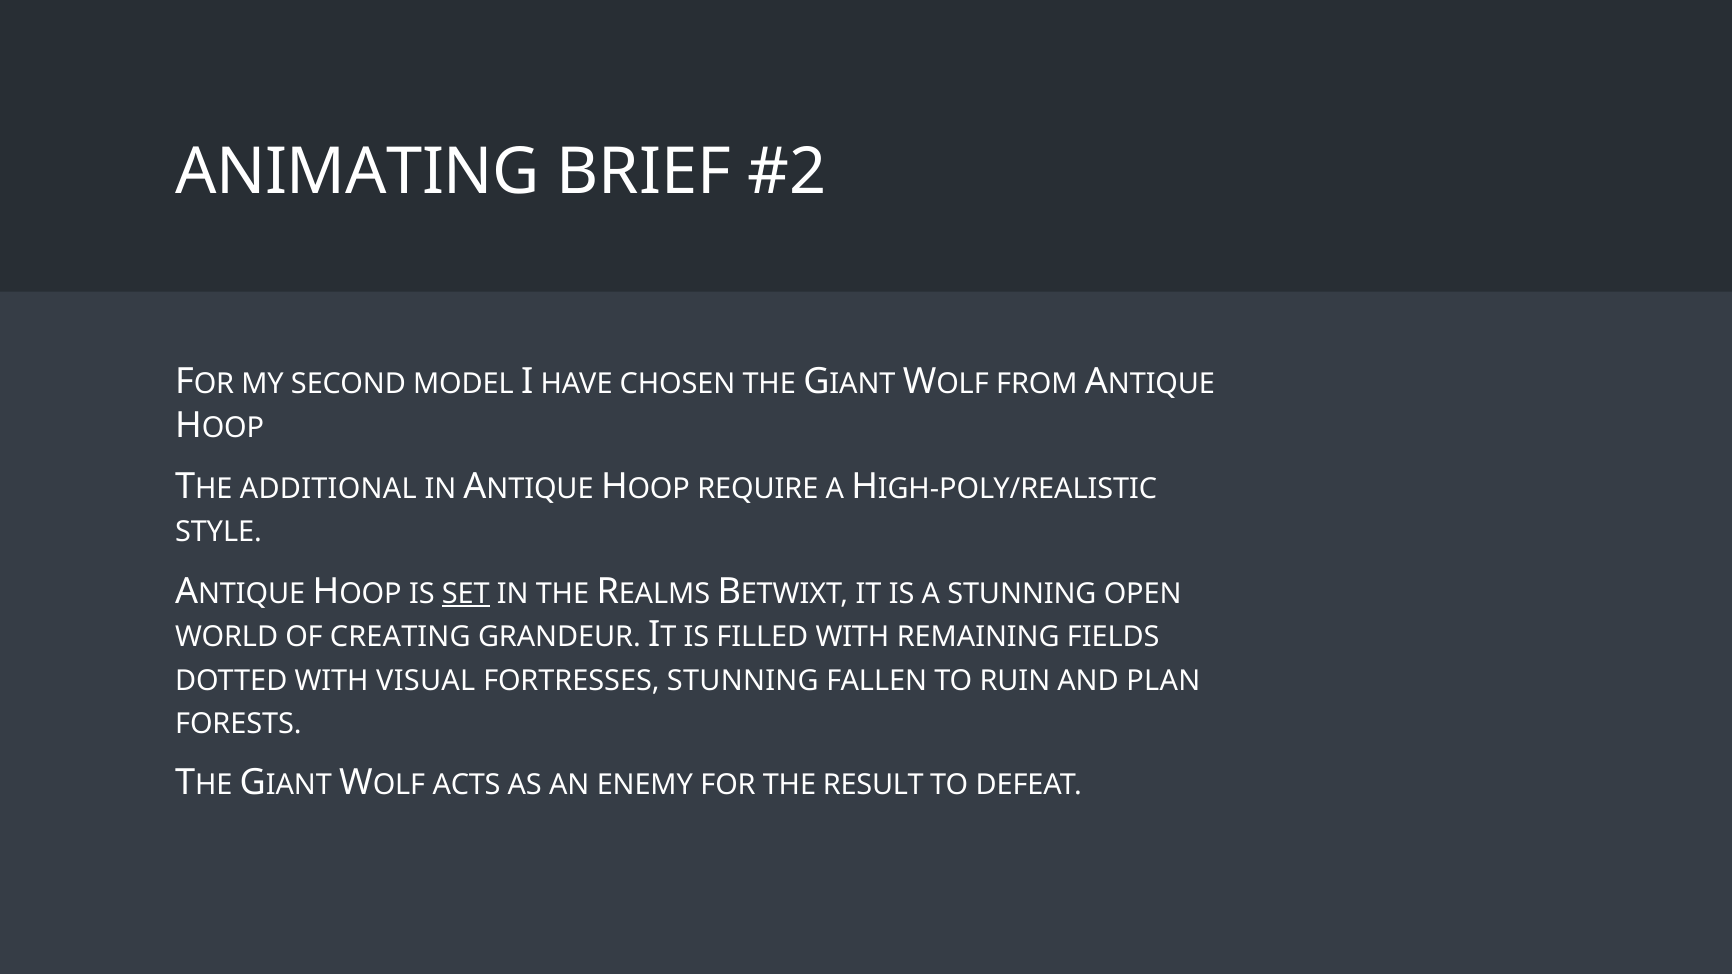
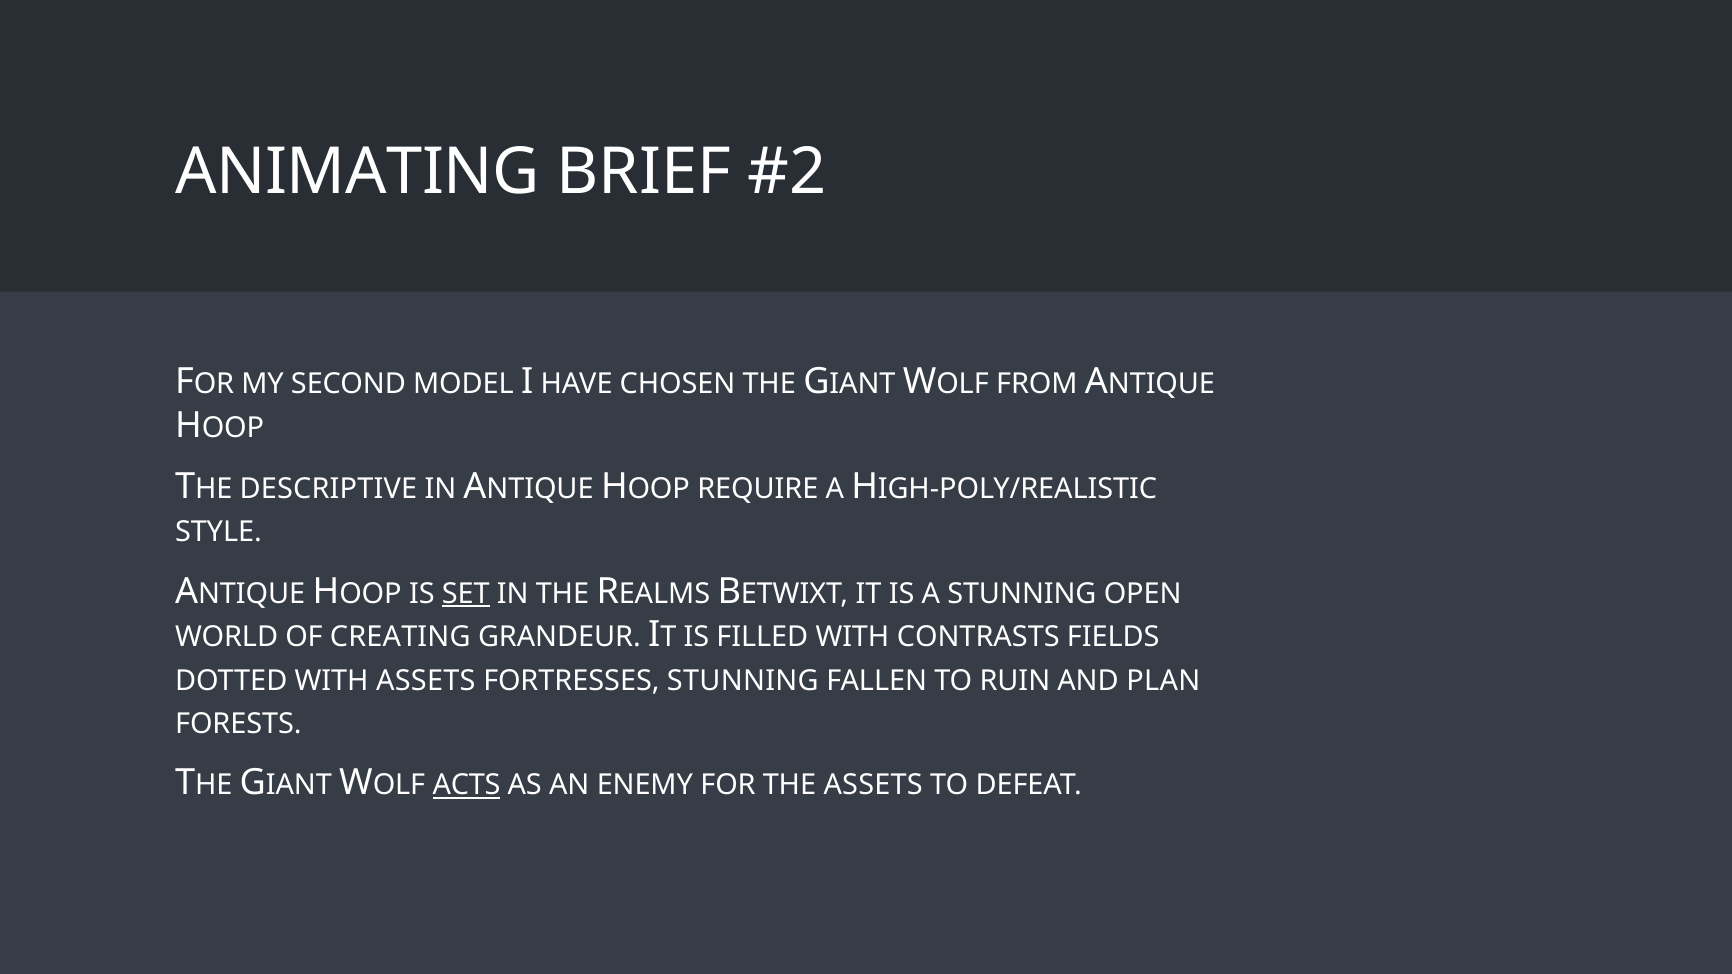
ADDITIONAL: ADDITIONAL -> DESCRIPTIVE
REMAINING: REMAINING -> CONTRASTS
WITH VISUAL: VISUAL -> ASSETS
ACTS underline: none -> present
THE RESULT: RESULT -> ASSETS
